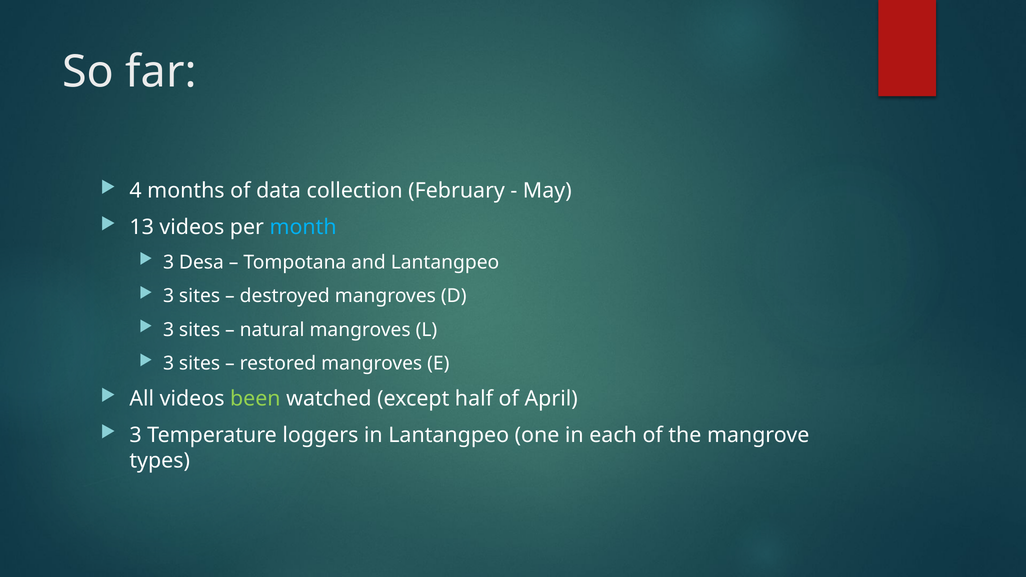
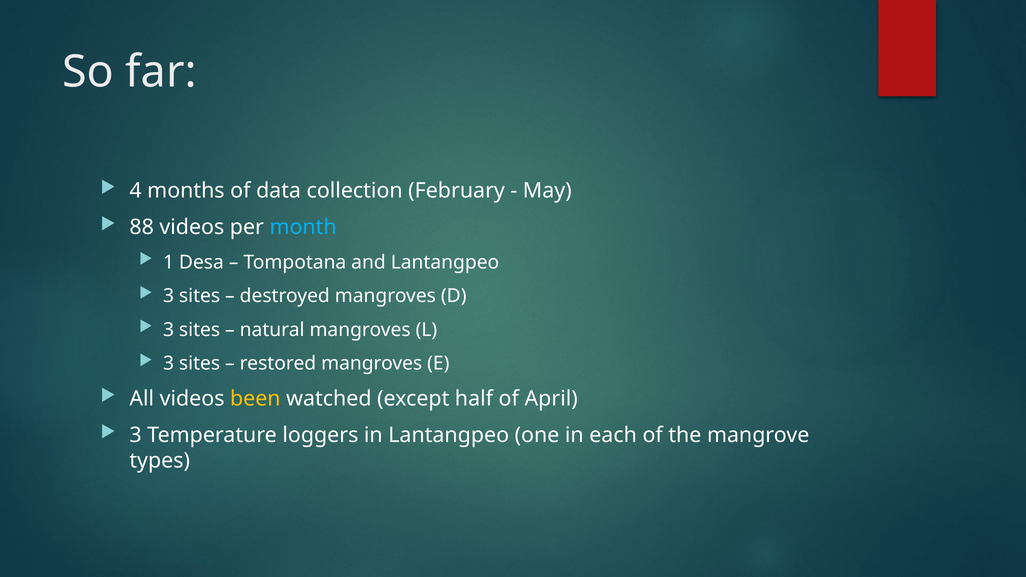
13: 13 -> 88
3 at (169, 262): 3 -> 1
been colour: light green -> yellow
